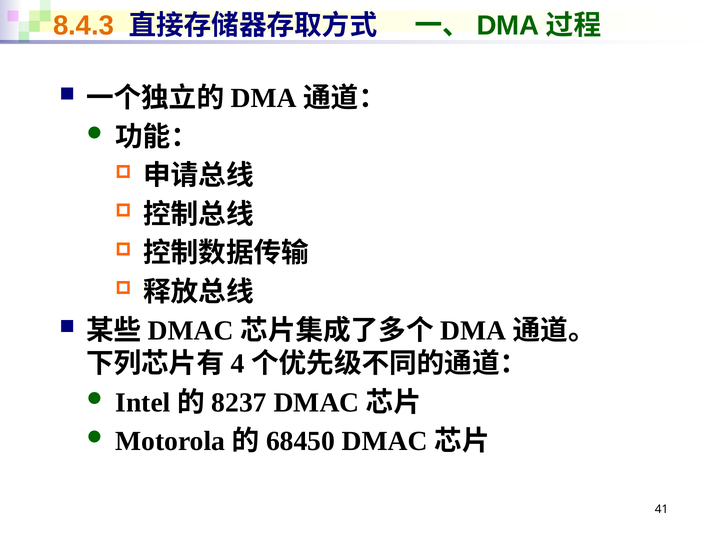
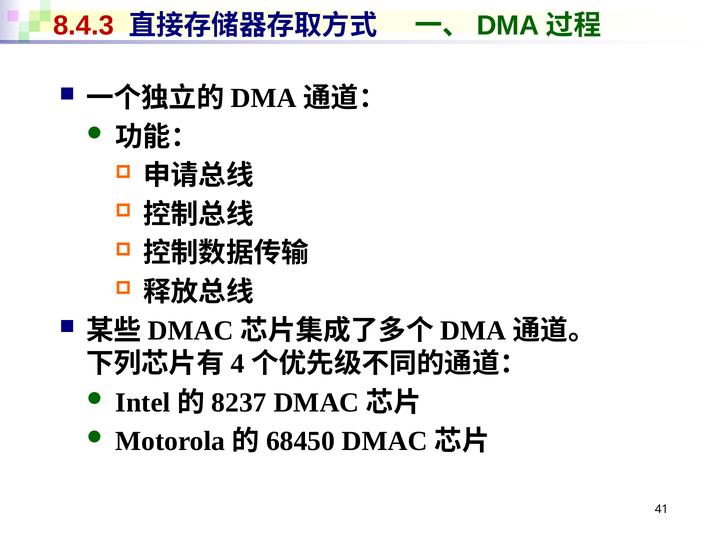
8.4.3 colour: orange -> red
